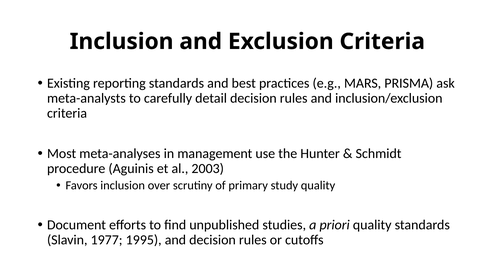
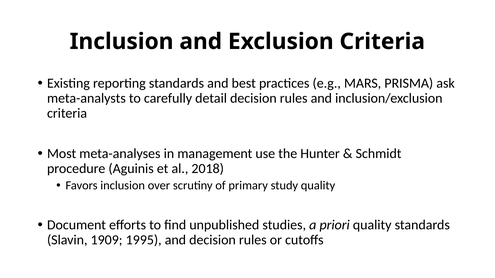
2003: 2003 -> 2018
1977: 1977 -> 1909
